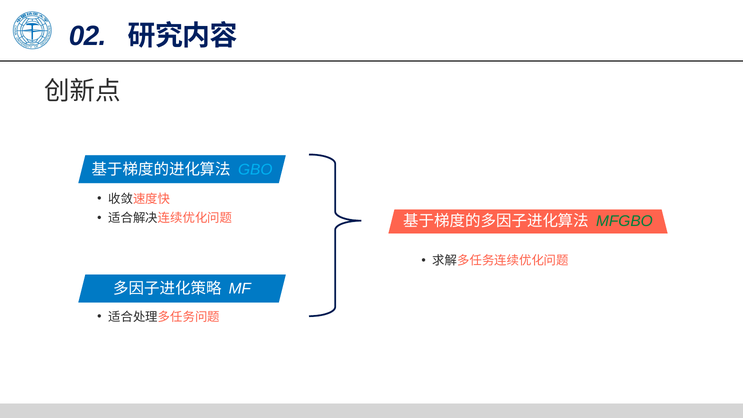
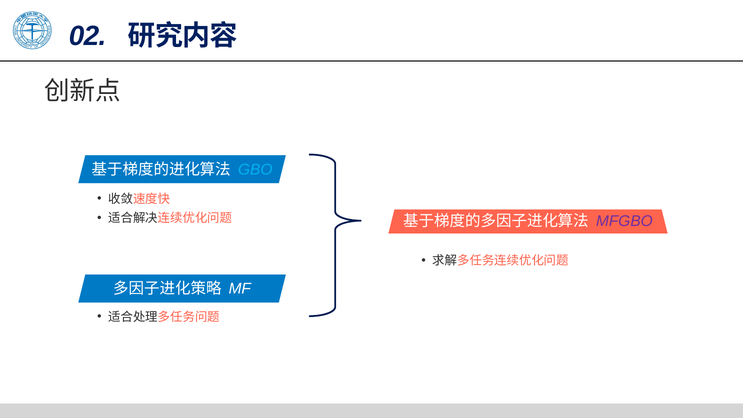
MFGBO colour: green -> purple
